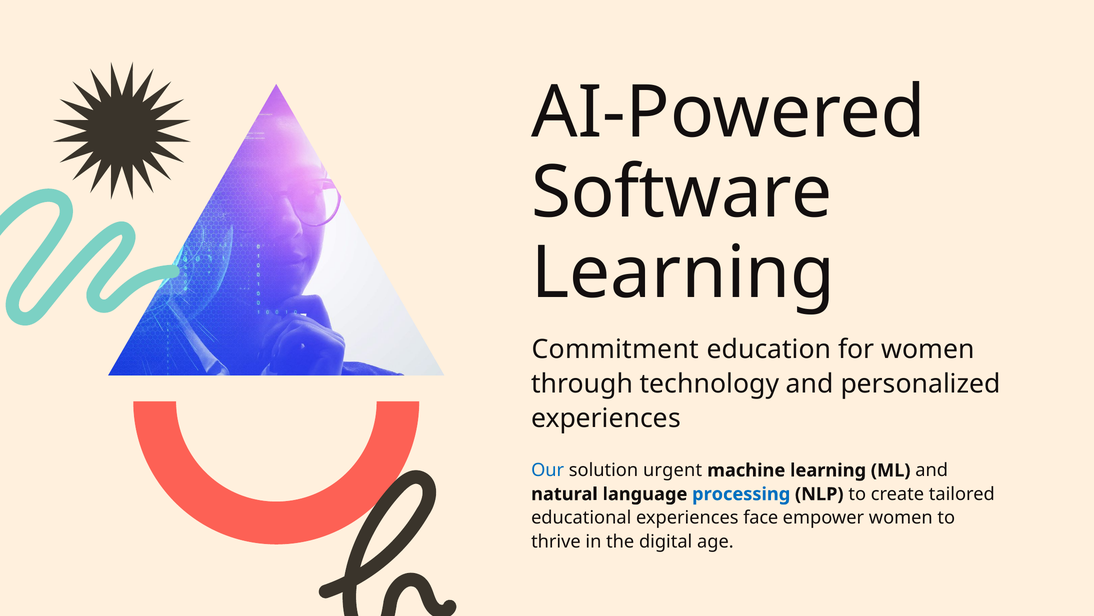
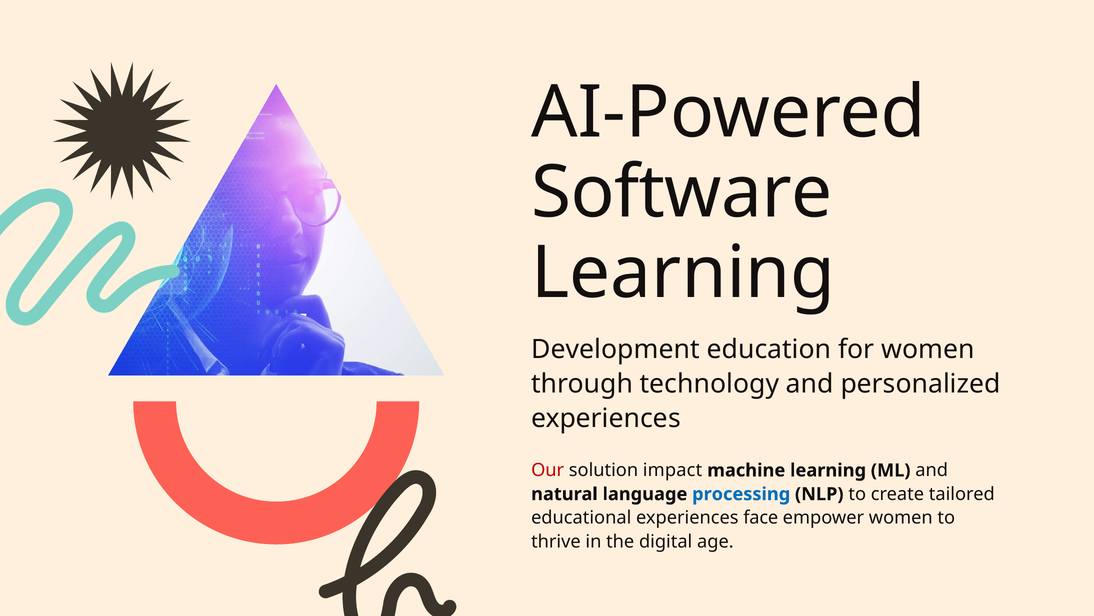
Commitment: Commitment -> Development
Our colour: blue -> red
urgent: urgent -> impact
